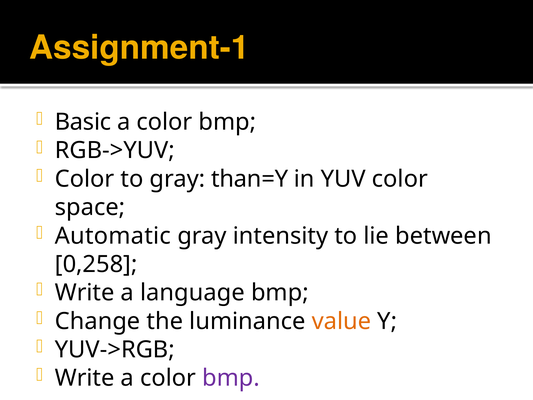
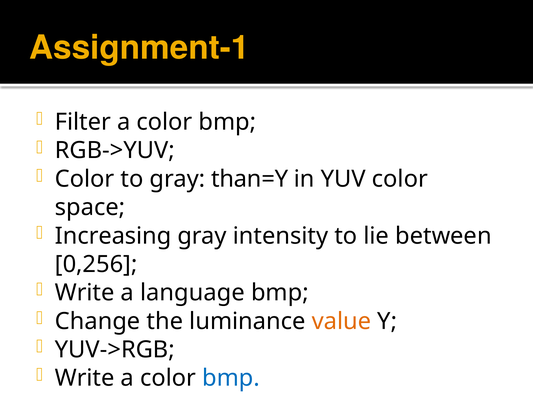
Basic: Basic -> Filter
Automatic: Automatic -> Increasing
0,258: 0,258 -> 0,256
bmp at (231, 378) colour: purple -> blue
